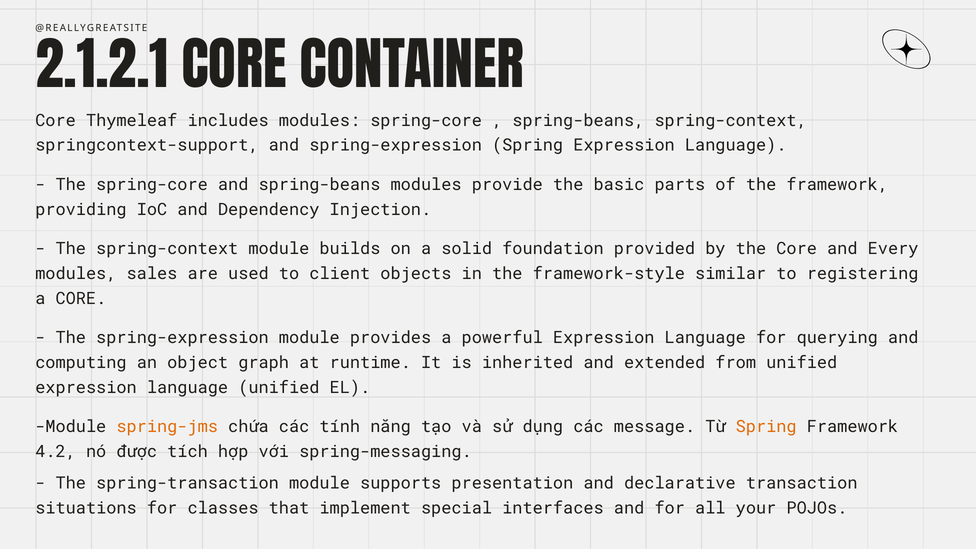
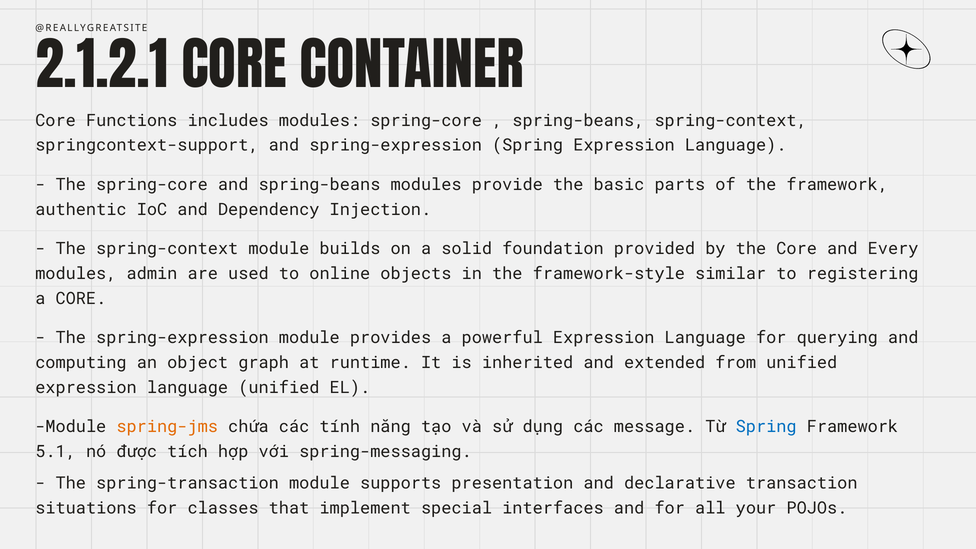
Thymeleaf: Thymeleaf -> Functions
providing: providing -> authentic
sales: sales -> admin
client: client -> online
Spring at (766, 427) colour: orange -> blue
4.2: 4.2 -> 5.1
